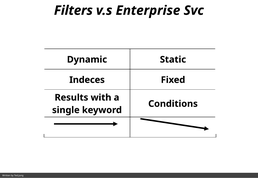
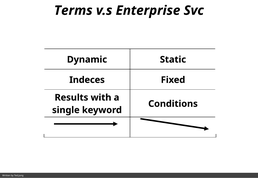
Filters: Filters -> Terms
